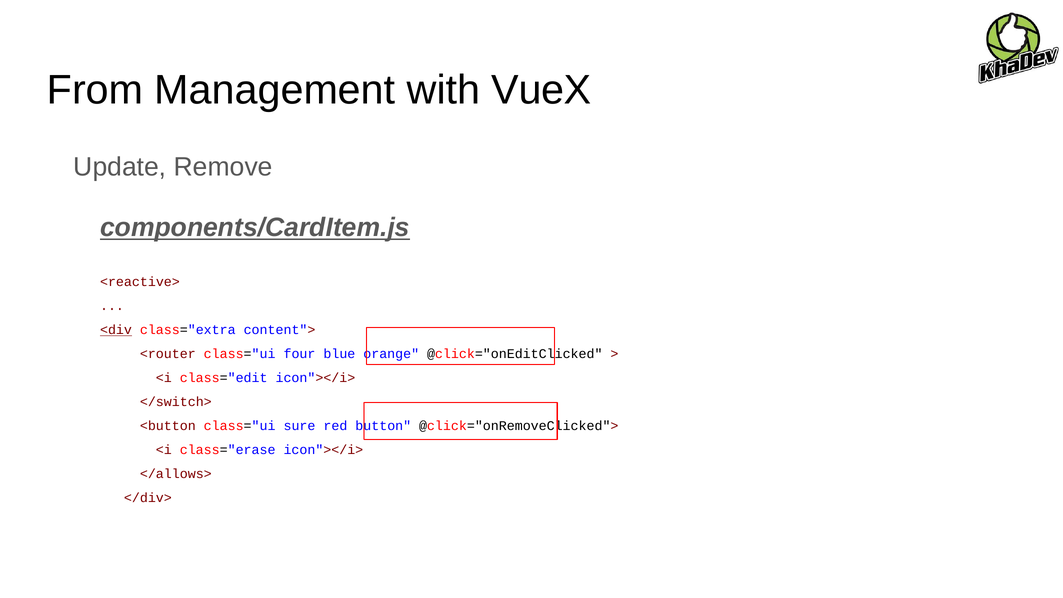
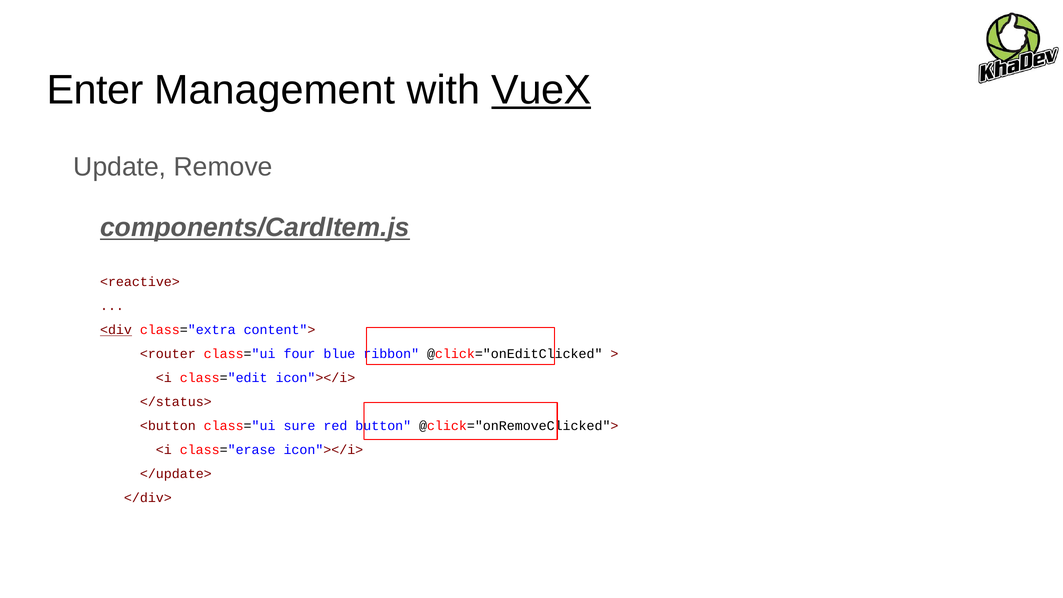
From: From -> Enter
VueX underline: none -> present
orange: orange -> ribbon
</switch>: </switch> -> </status>
</allows>: </allows> -> </update>
